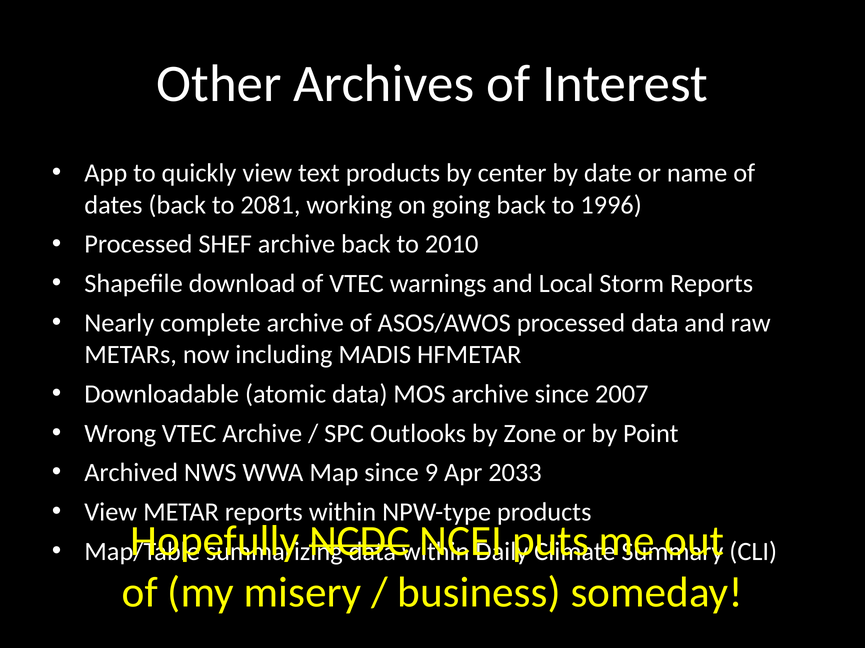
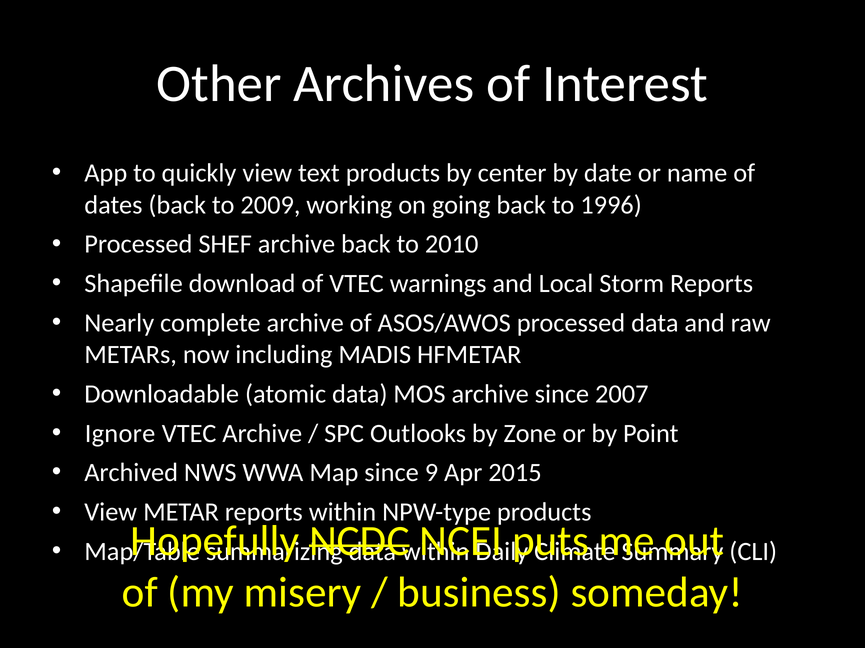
2081: 2081 -> 2009
Wrong: Wrong -> Ignore
2033: 2033 -> 2015
